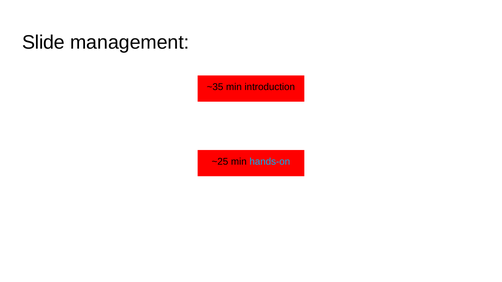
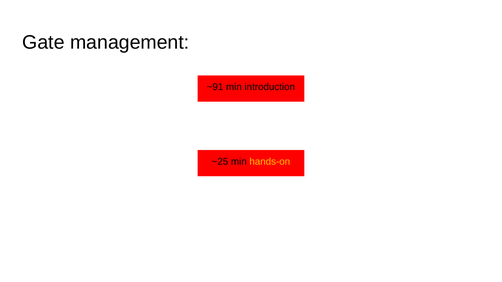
Slide: Slide -> Gate
~35: ~35 -> ~91
hands-on colour: light blue -> yellow
